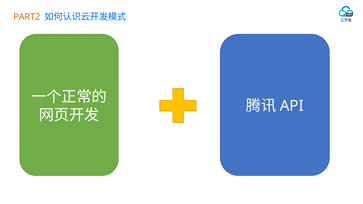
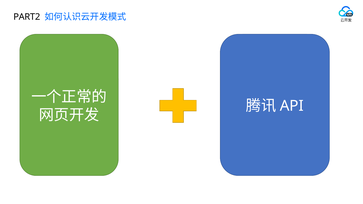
PART2 colour: orange -> black
